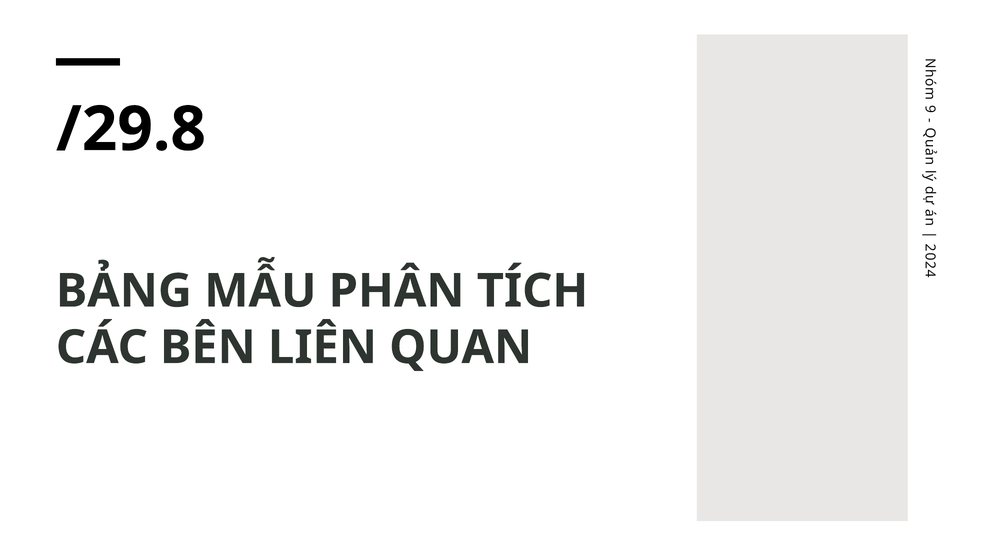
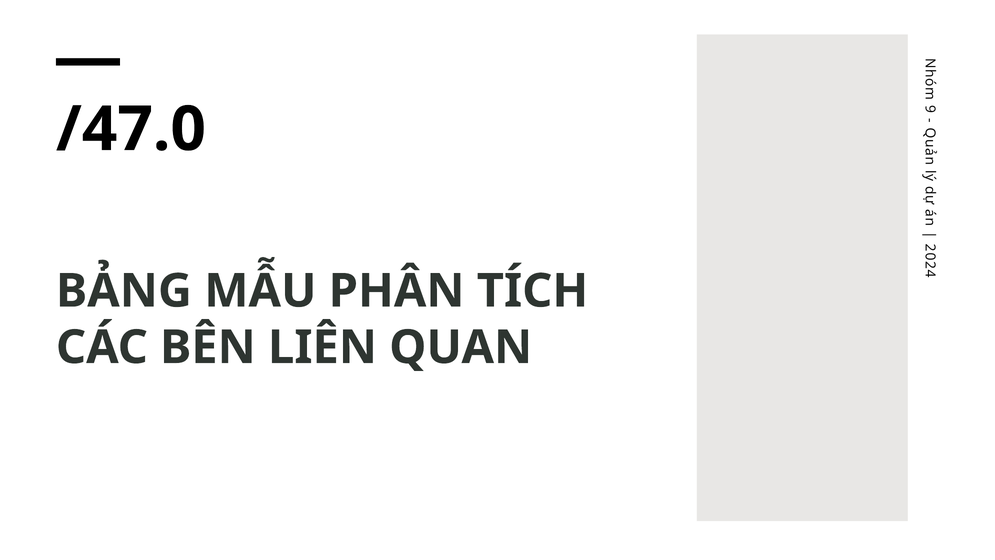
/29.8: /29.8 -> /47.0
